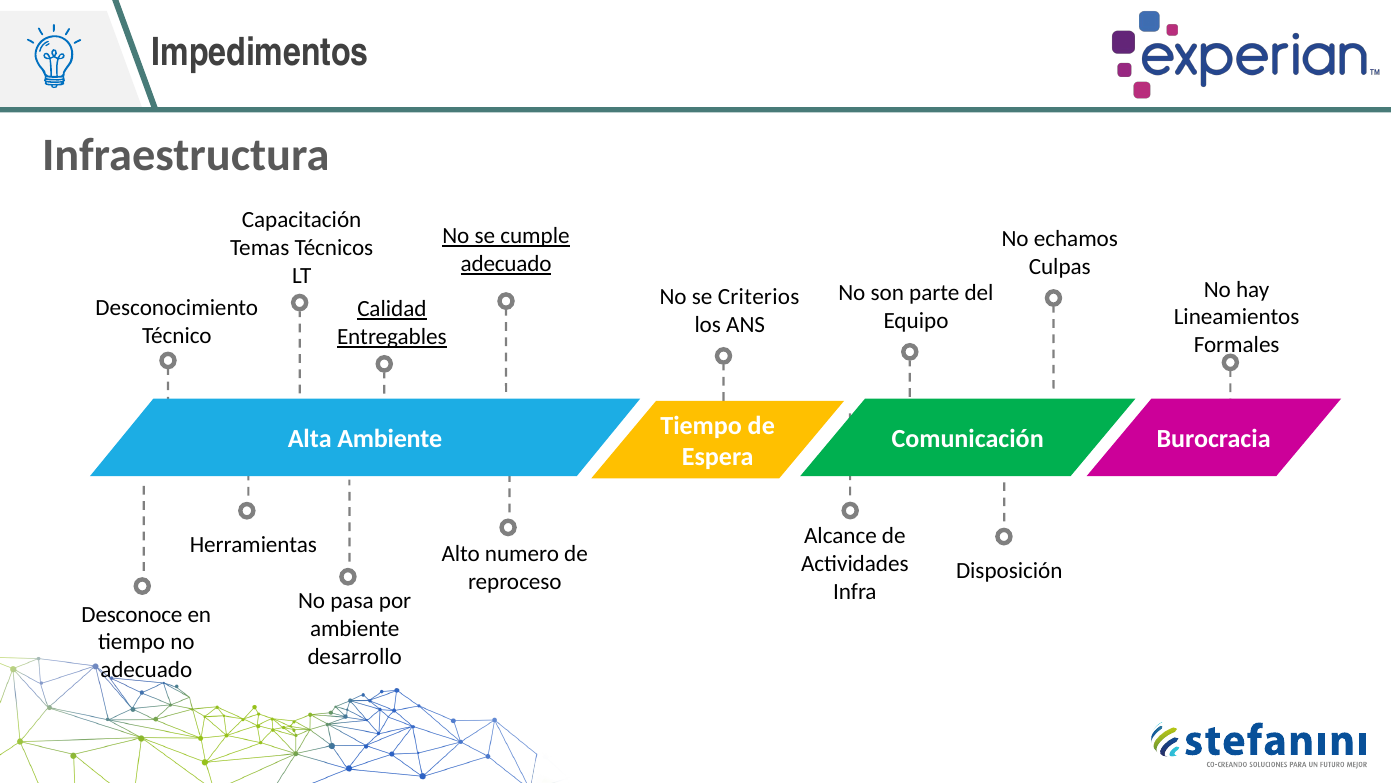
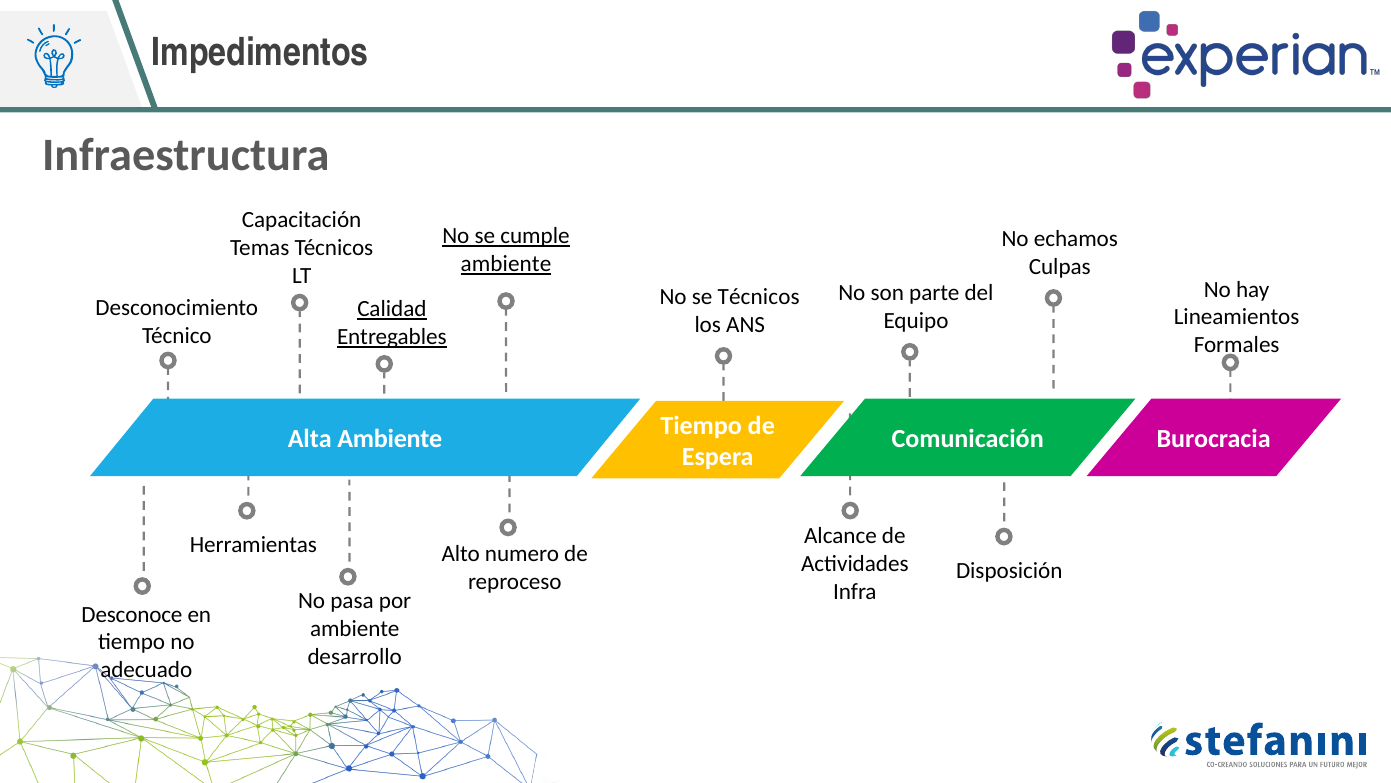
adecuado at (506, 264): adecuado -> ambiente
se Criterios: Criterios -> Técnicos
